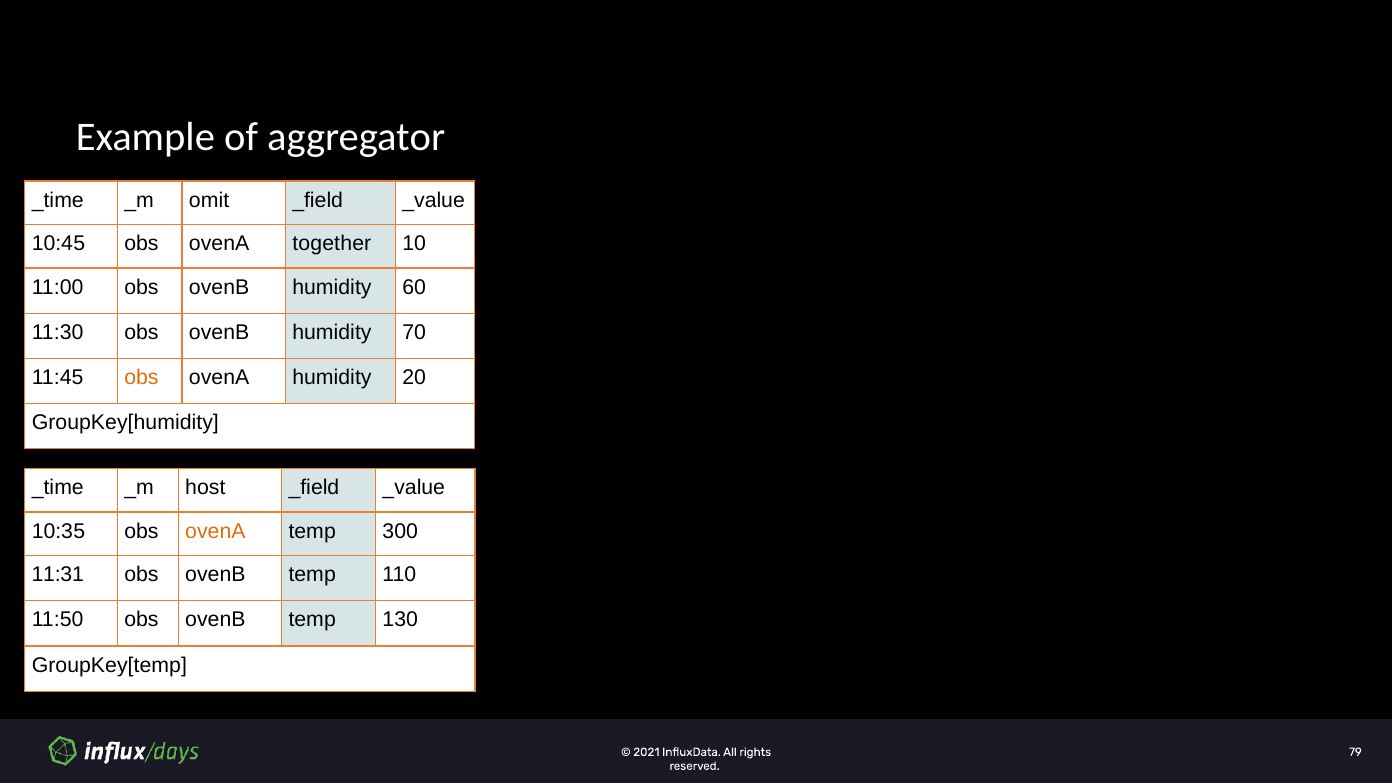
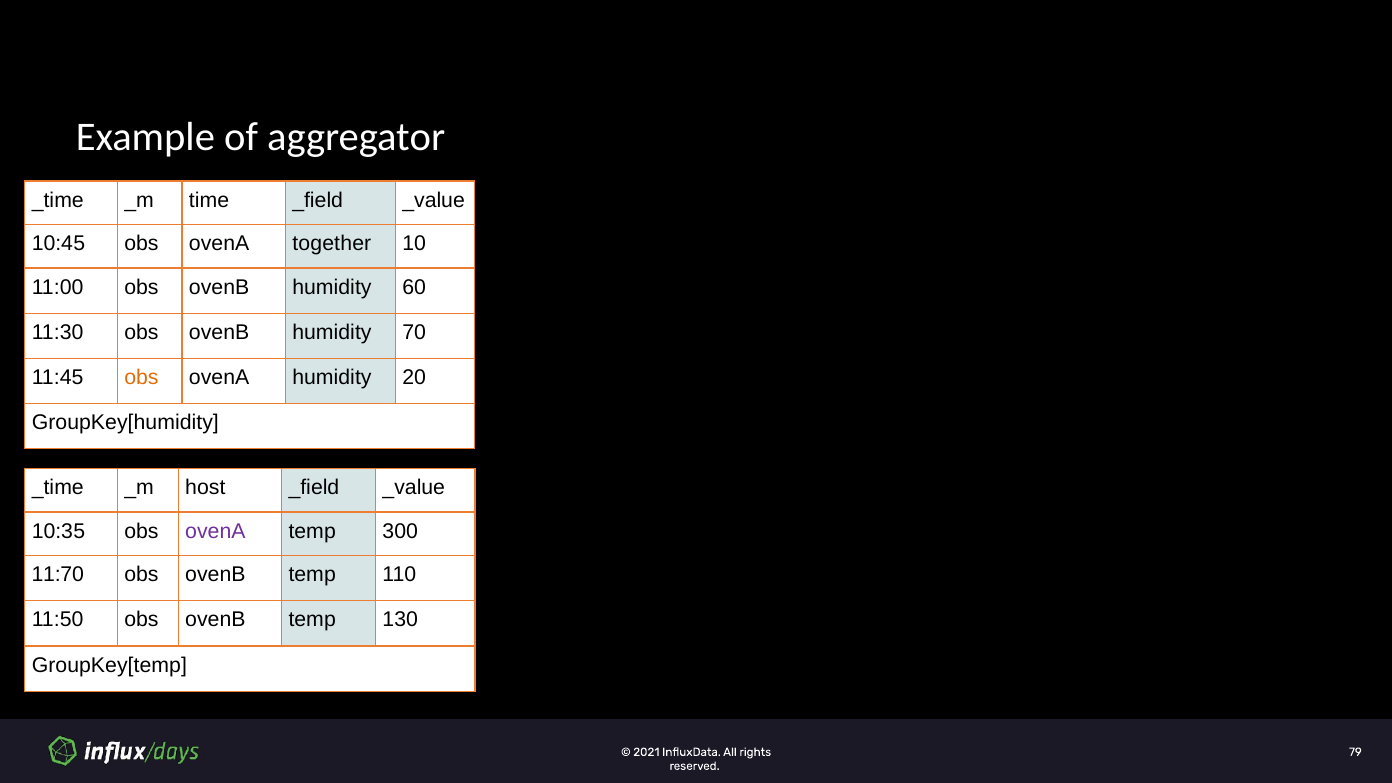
omit: omit -> time
ovenA at (215, 531) colour: orange -> purple
11:31: 11:31 -> 11:70
